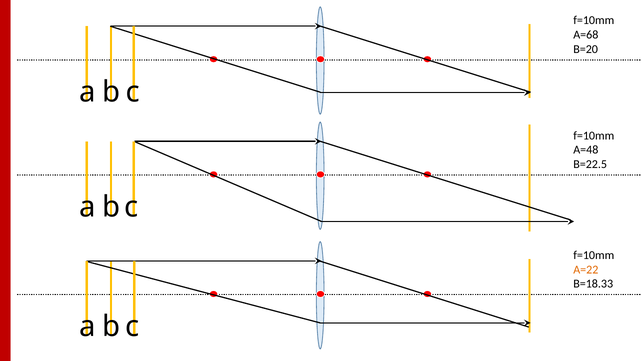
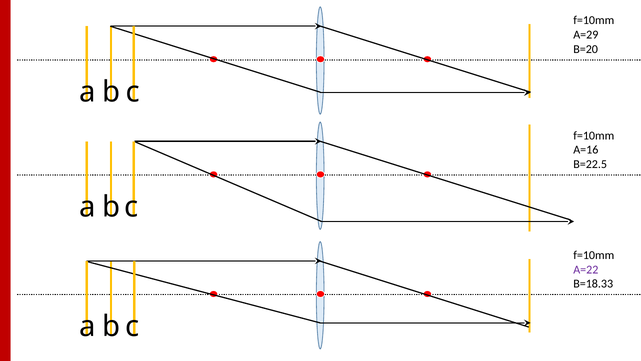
A=68: A=68 -> A=29
A=48: A=48 -> A=16
A=22 colour: orange -> purple
